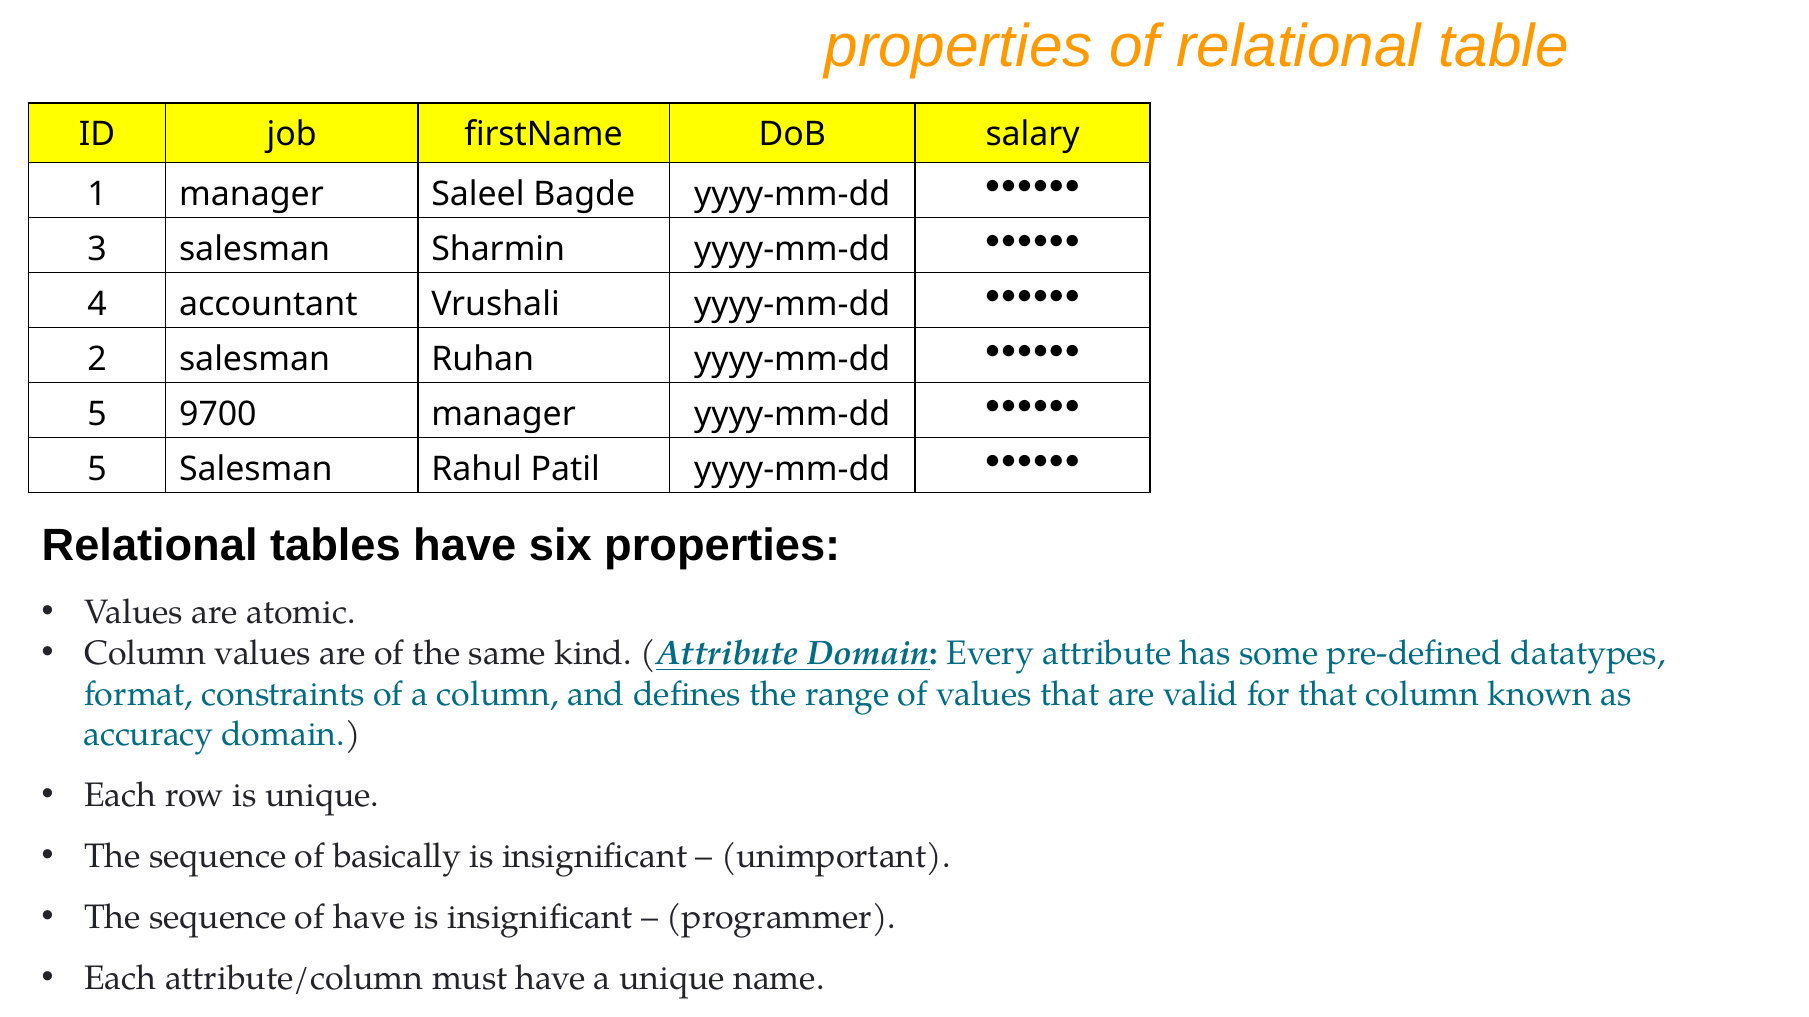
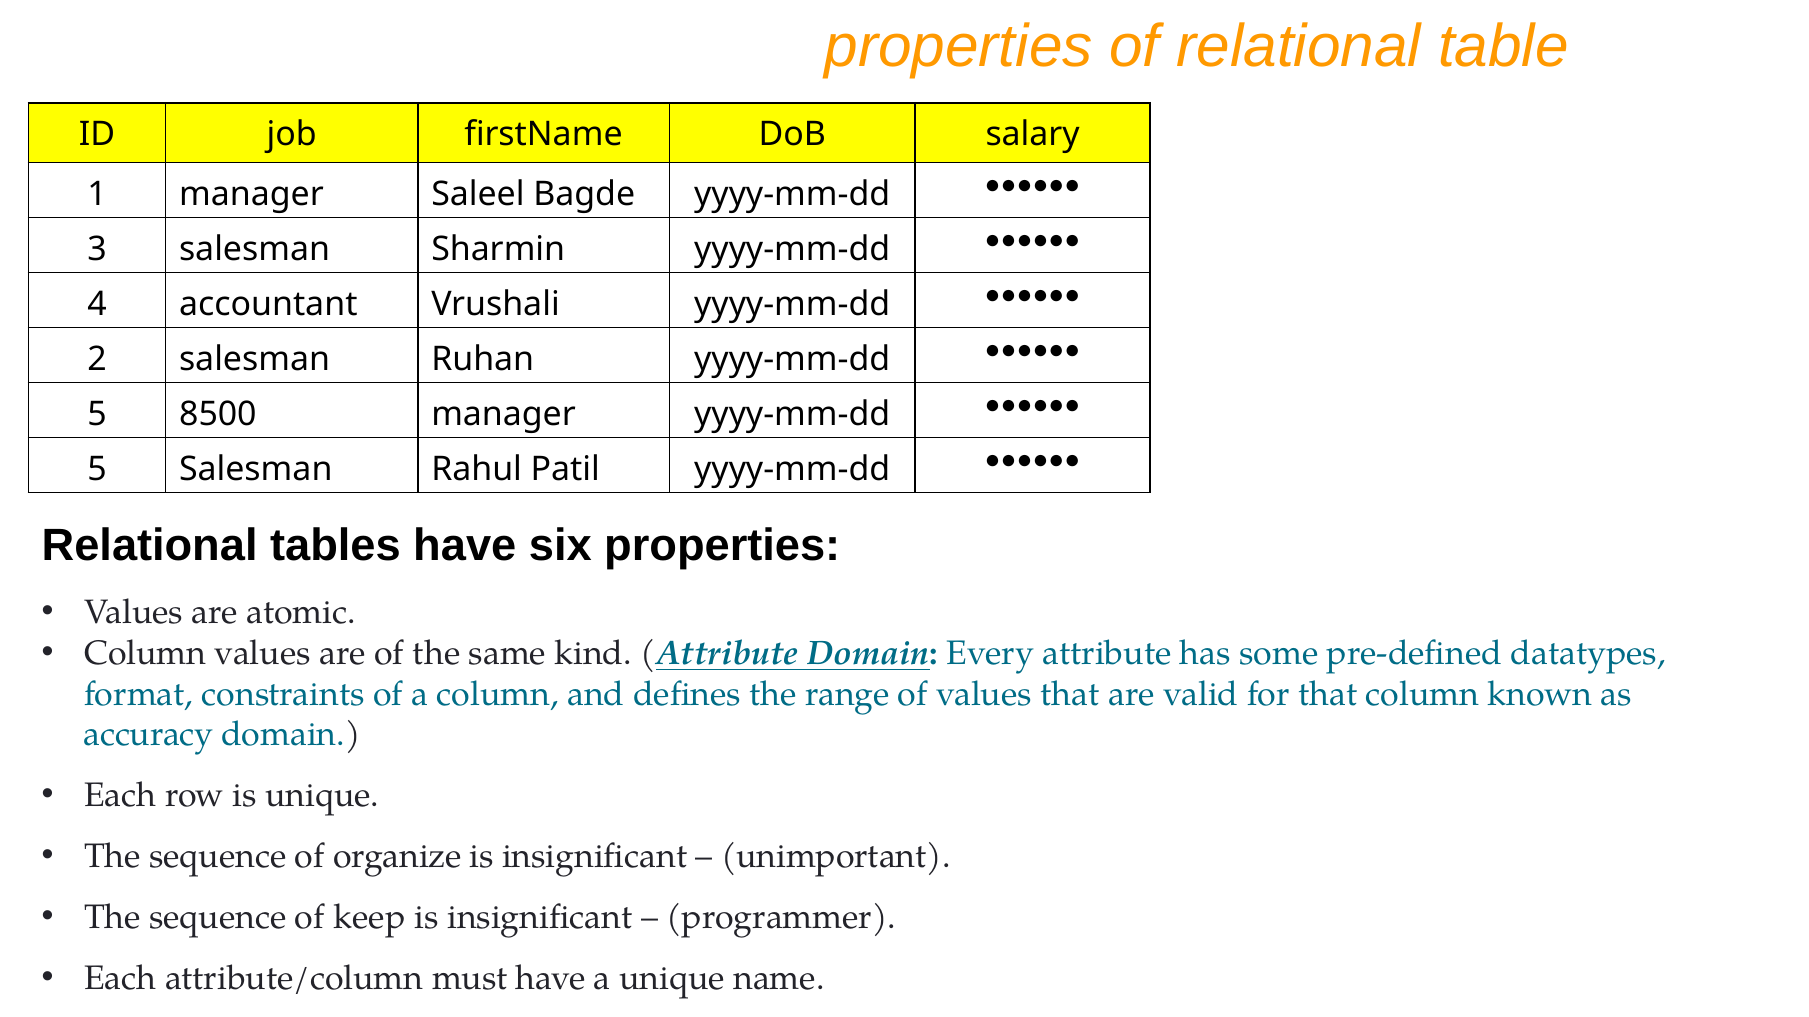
9700: 9700 -> 8500
basically: basically -> organize
of have: have -> keep
